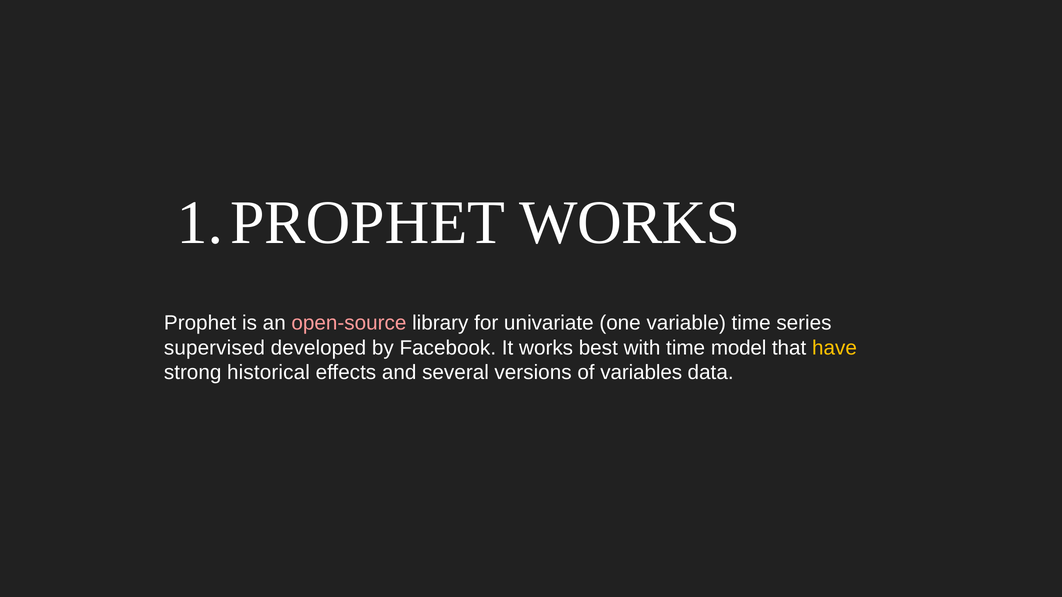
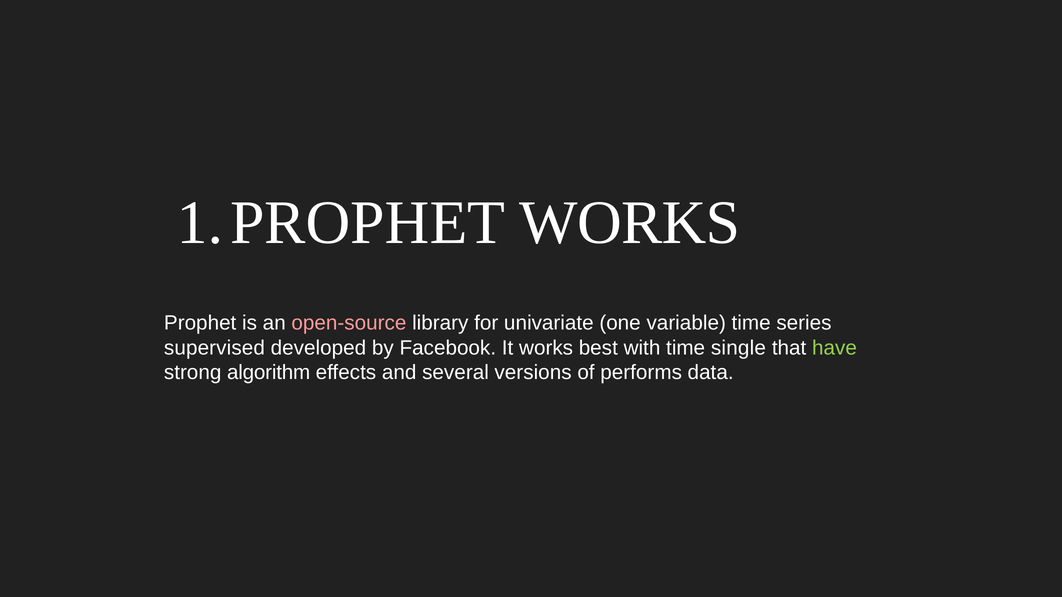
model: model -> single
have colour: yellow -> light green
historical: historical -> algorithm
variables: variables -> performs
